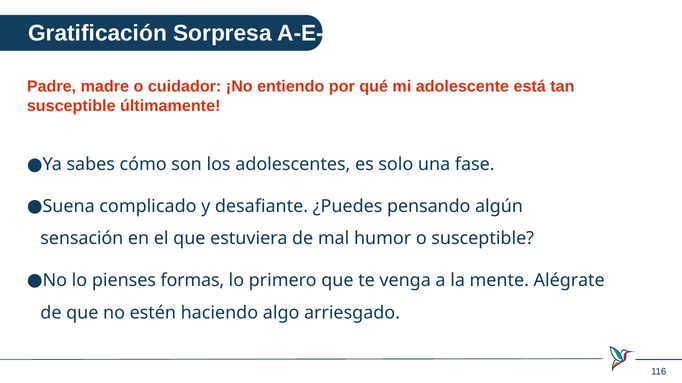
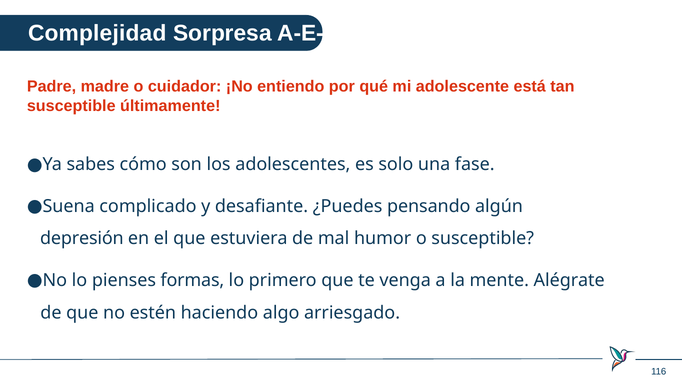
Gratificación: Gratificación -> Complejidad
sensación: sensación -> depresión
